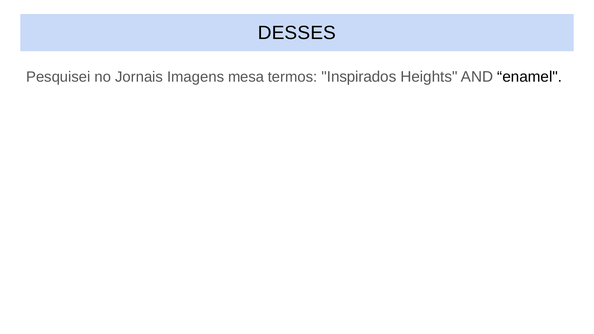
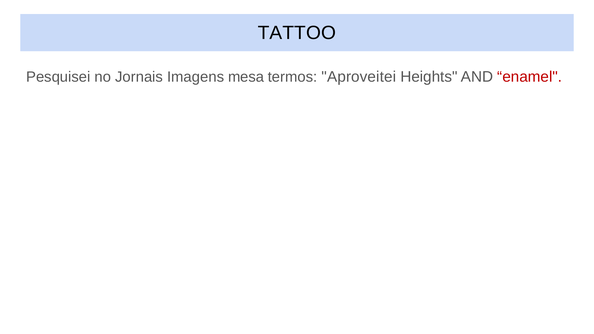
DESSES: DESSES -> TATTOO
Inspirados: Inspirados -> Aproveitei
enamel colour: black -> red
